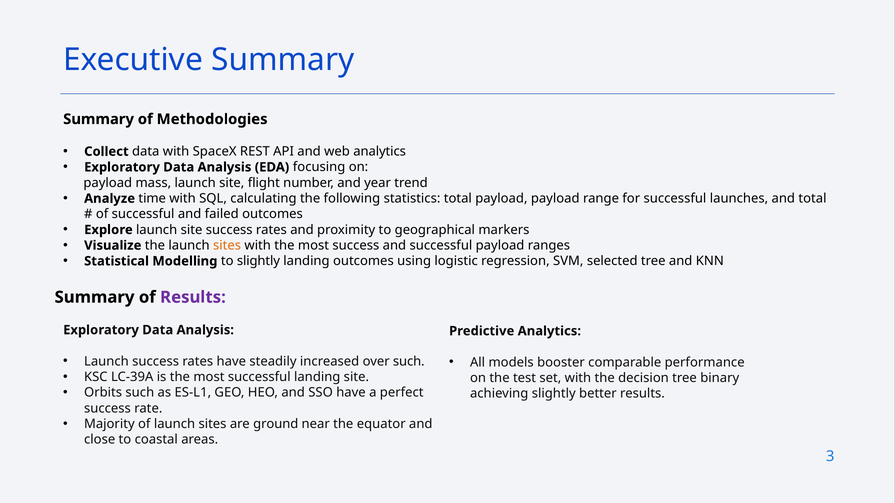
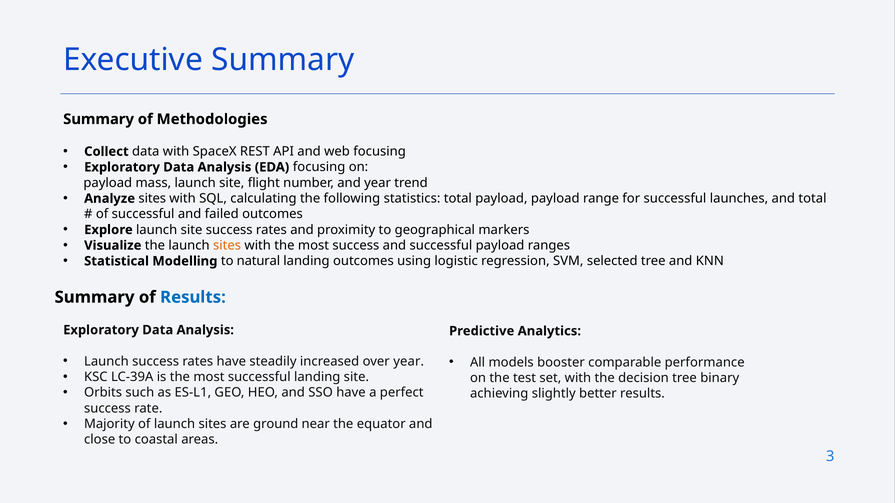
web analytics: analytics -> focusing
Analyze time: time -> sites
to slightly: slightly -> natural
Results at (193, 297) colour: purple -> blue
over such: such -> year
